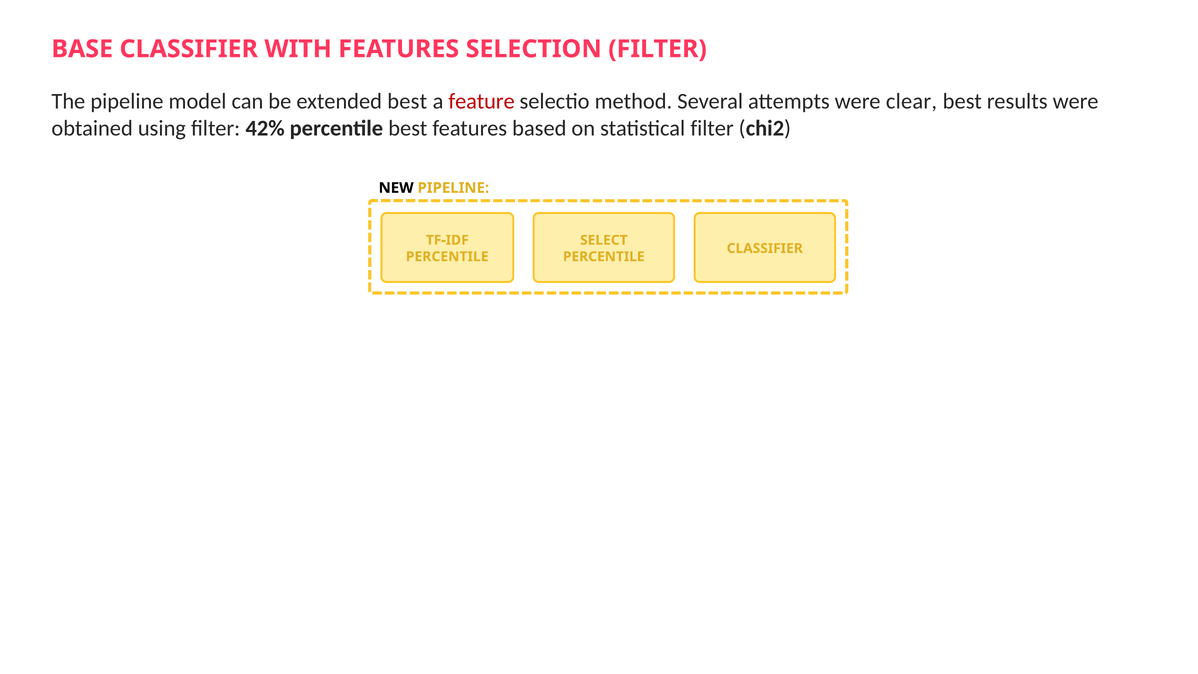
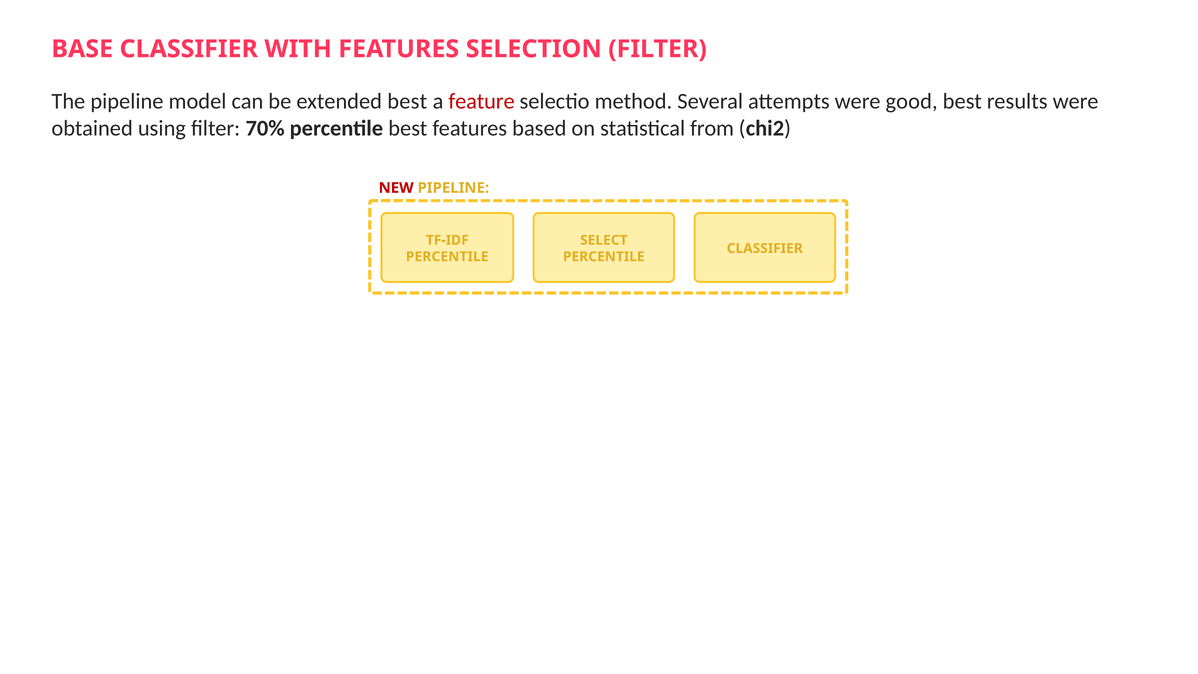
clear: clear -> good
42%: 42% -> 70%
statistical filter: filter -> from
NEW colour: black -> red
